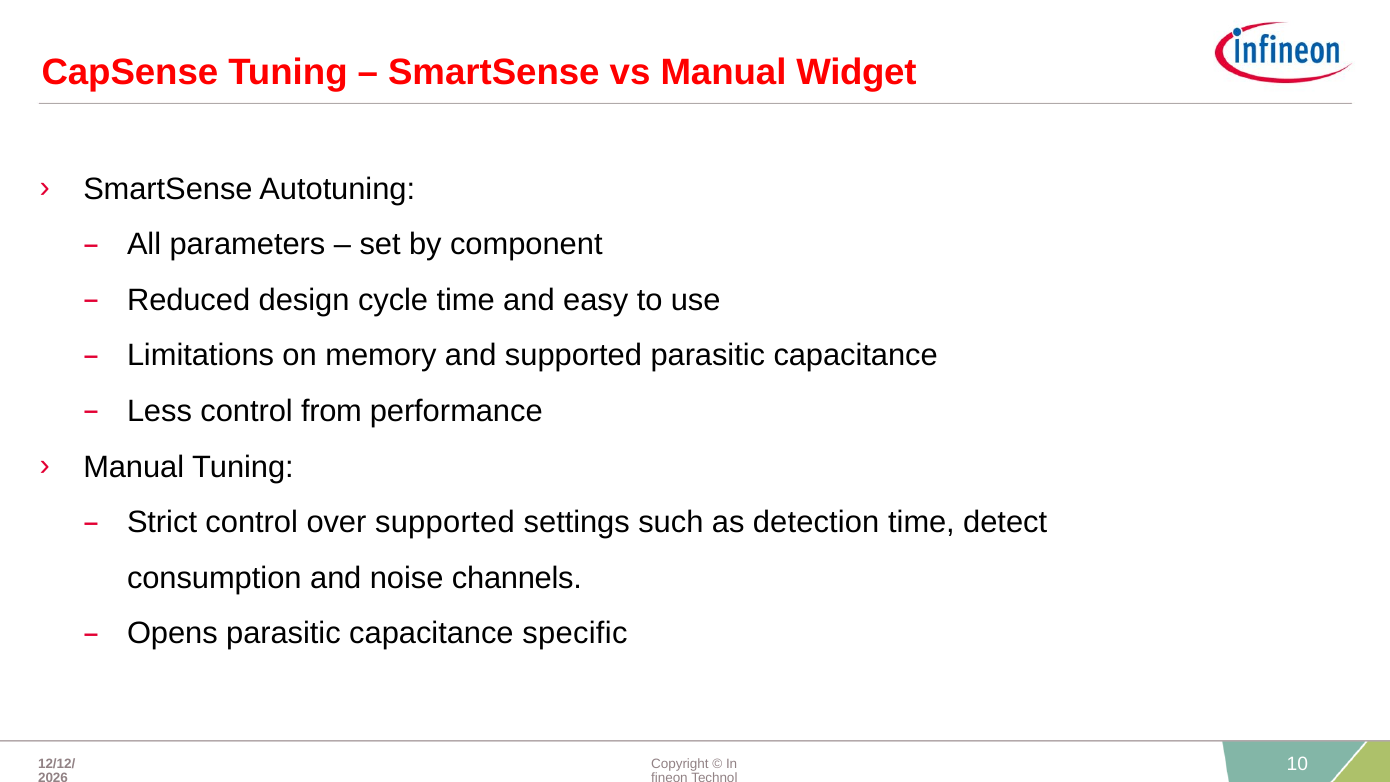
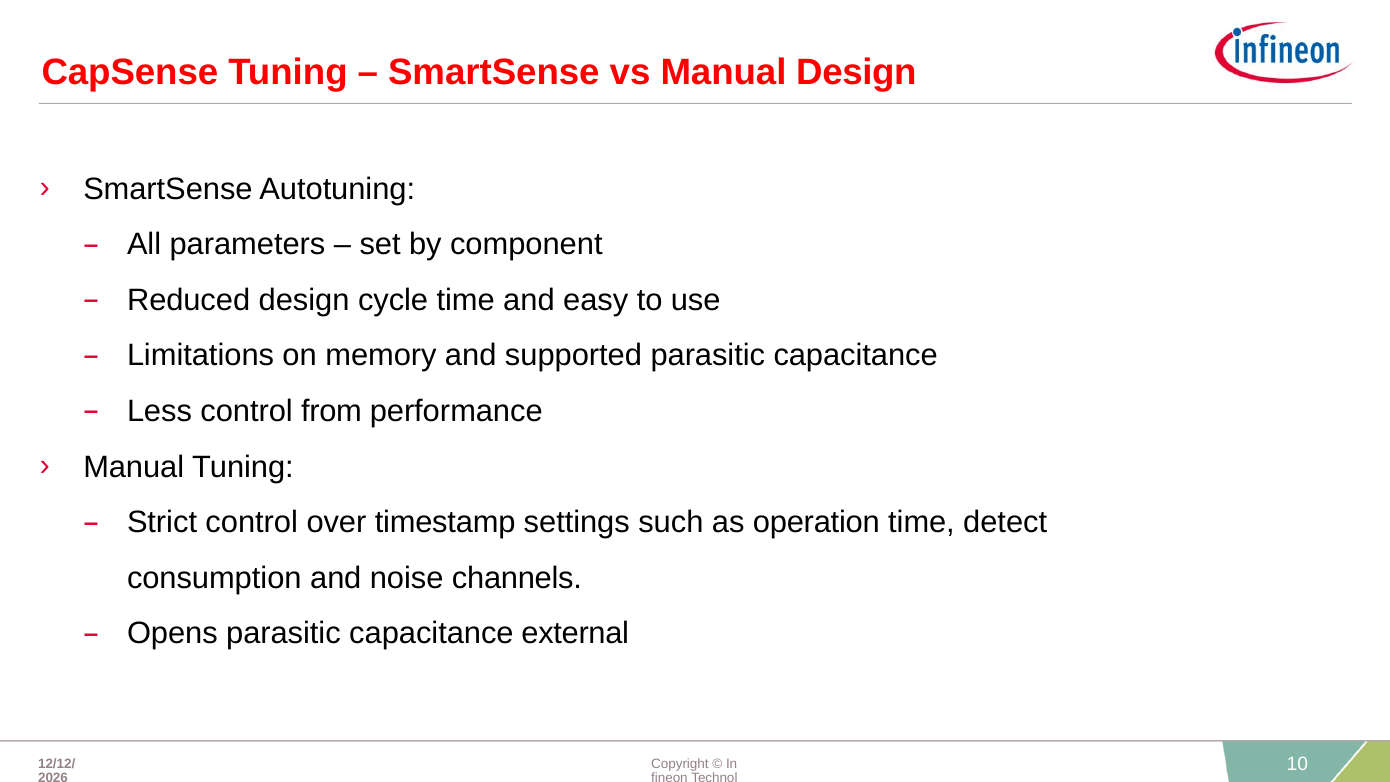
Manual Widget: Widget -> Design
over supported: supported -> timestamp
detection: detection -> operation
specific: specific -> external
